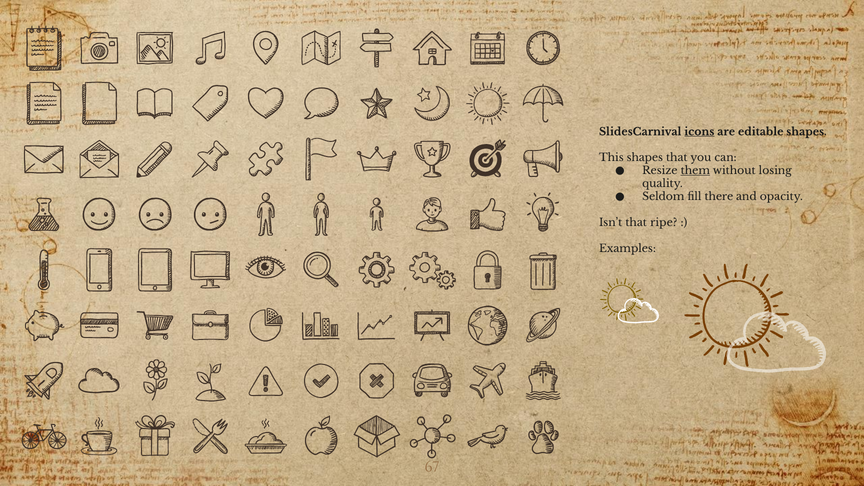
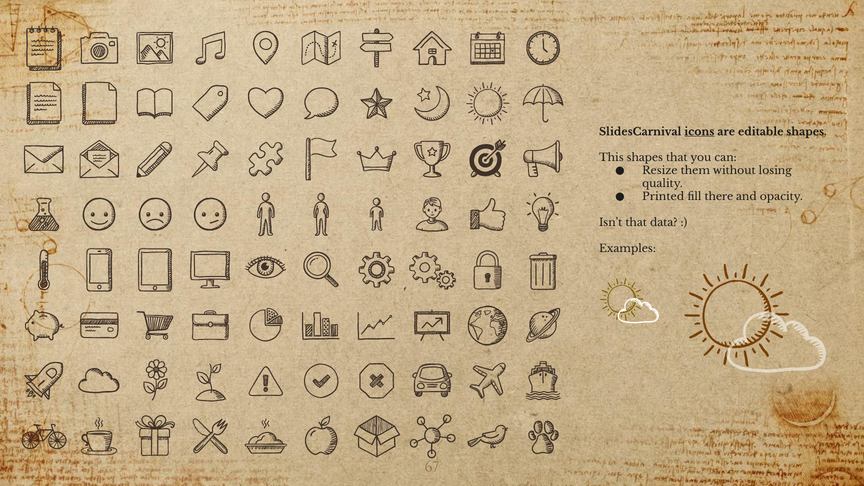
them underline: present -> none
Seldom: Seldom -> Printed
ripe: ripe -> data
